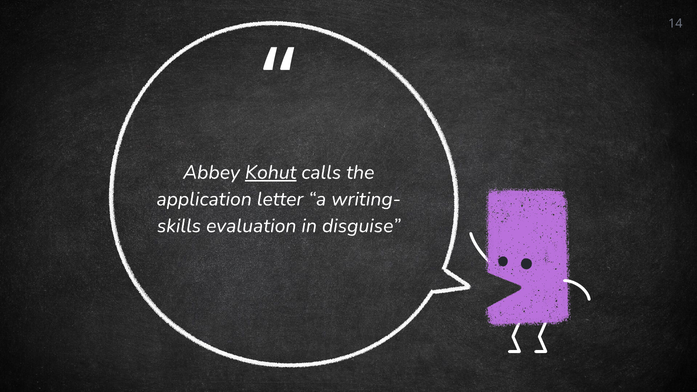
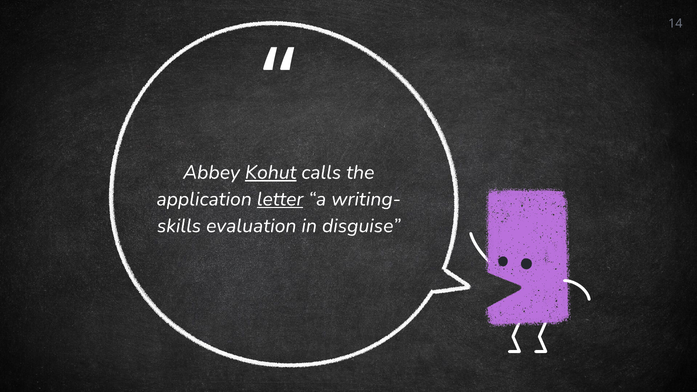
letter underline: none -> present
